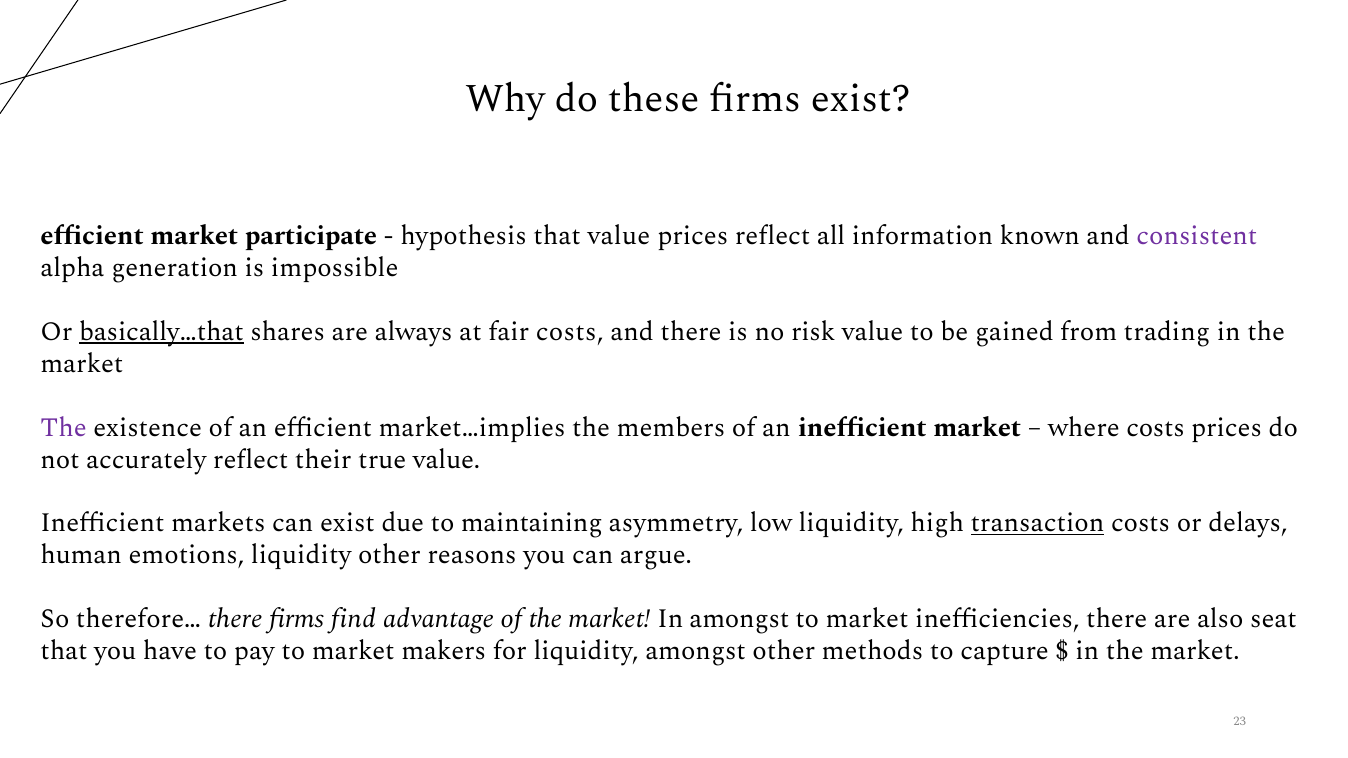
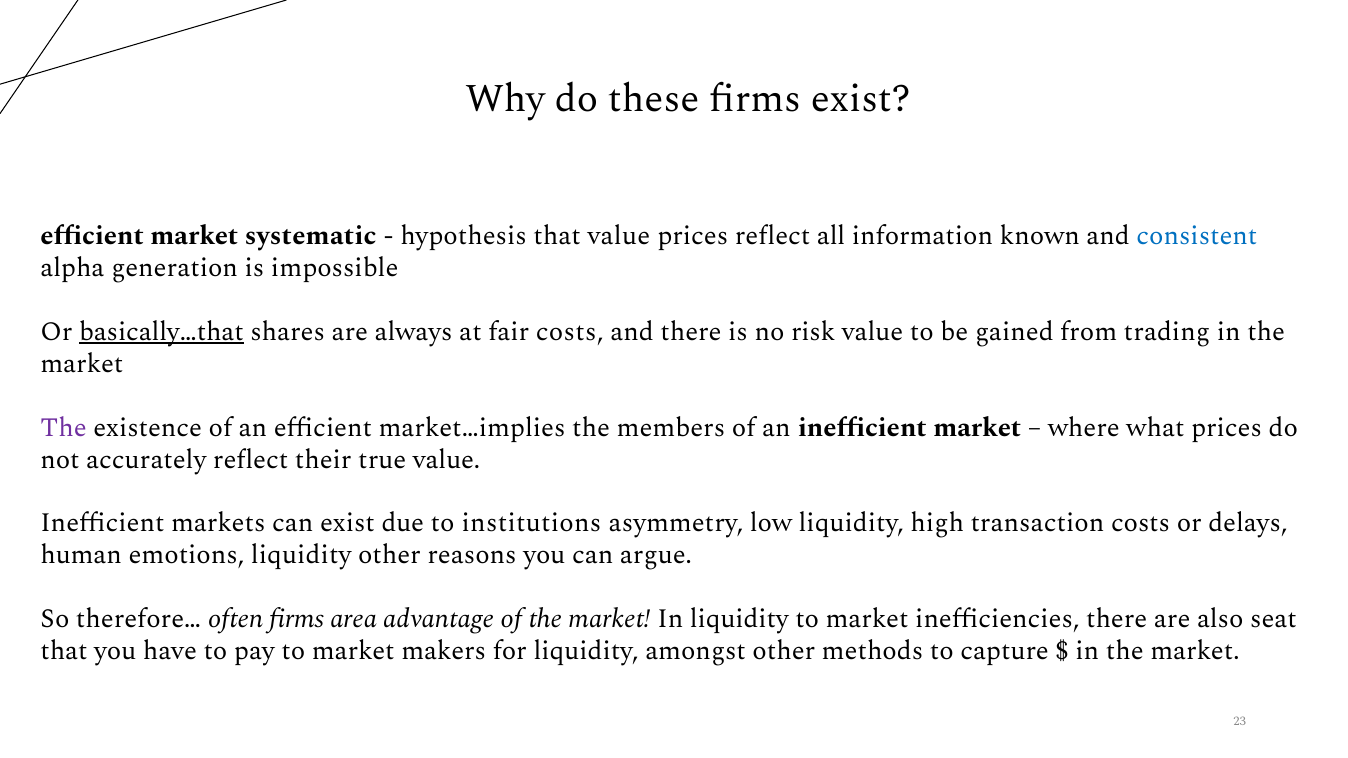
participate: participate -> systematic
consistent colour: purple -> blue
where costs: costs -> what
maintaining: maintaining -> institutions
transaction underline: present -> none
therefore… there: there -> often
find: find -> area
In amongst: amongst -> liquidity
